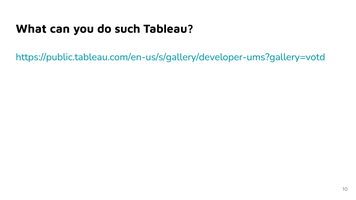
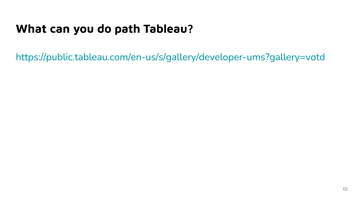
such: such -> path
